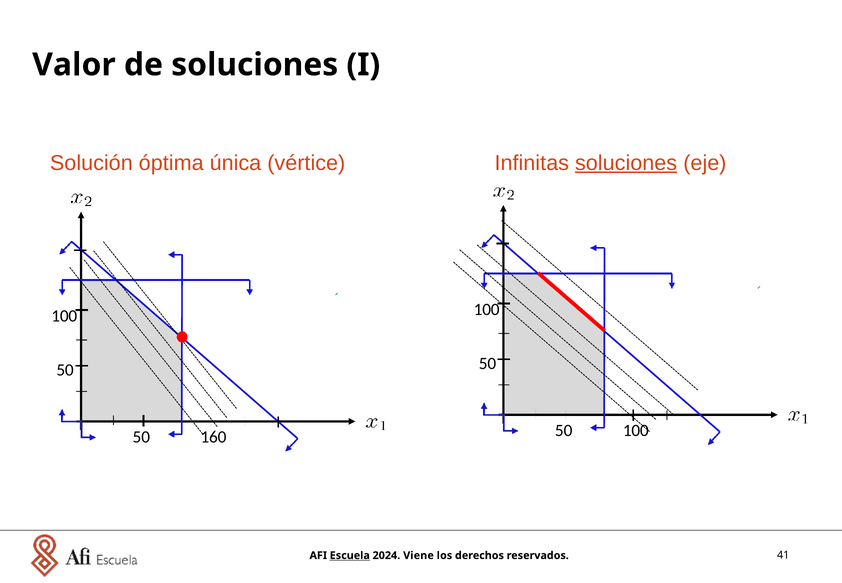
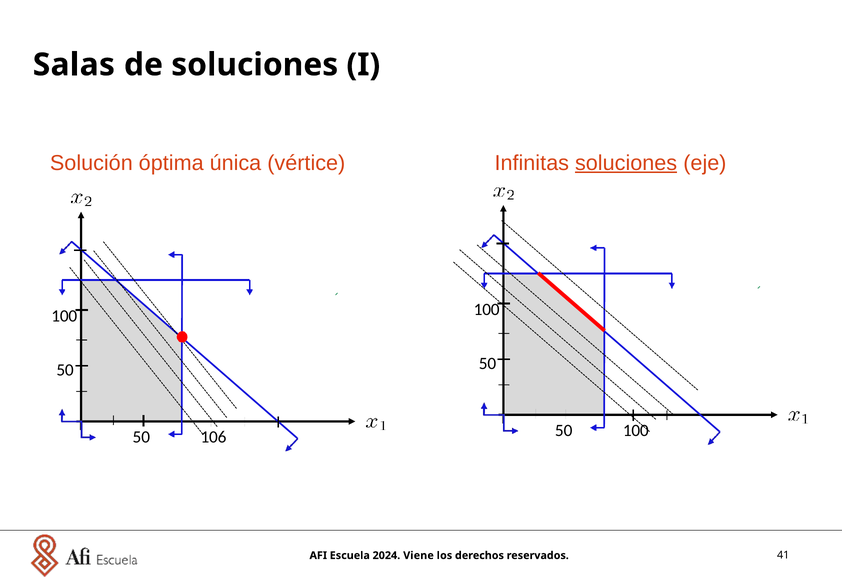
Valor: Valor -> Salas
160: 160 -> 106
Escuela underline: present -> none
